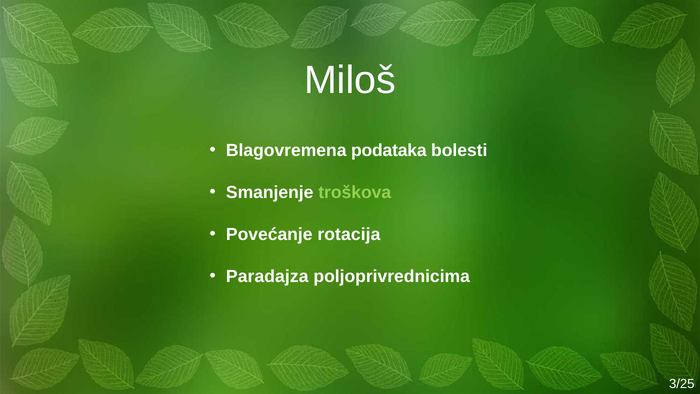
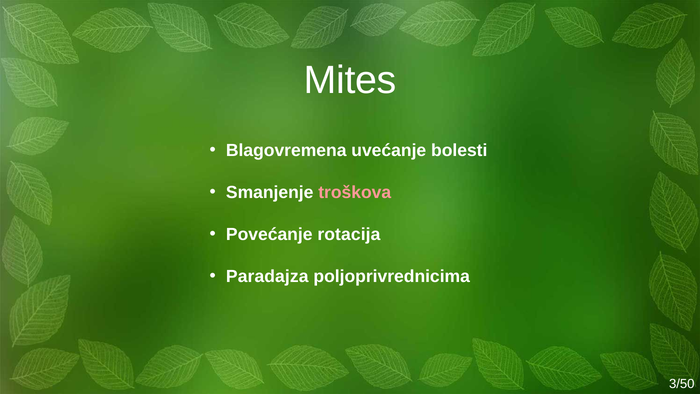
Miloš: Miloš -> Mites
podataka: podataka -> uvećanje
troškova colour: light green -> pink
3/25: 3/25 -> 3/50
